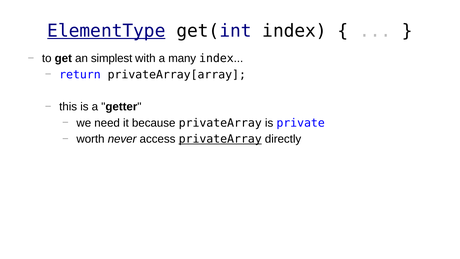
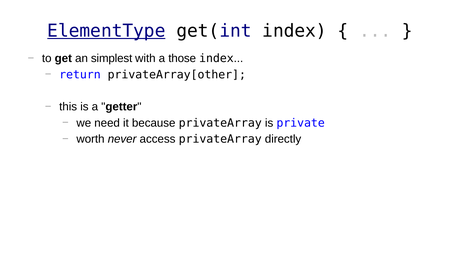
many: many -> those
privateArray[array: privateArray[array -> privateArray[other
privateArray at (220, 139) underline: present -> none
